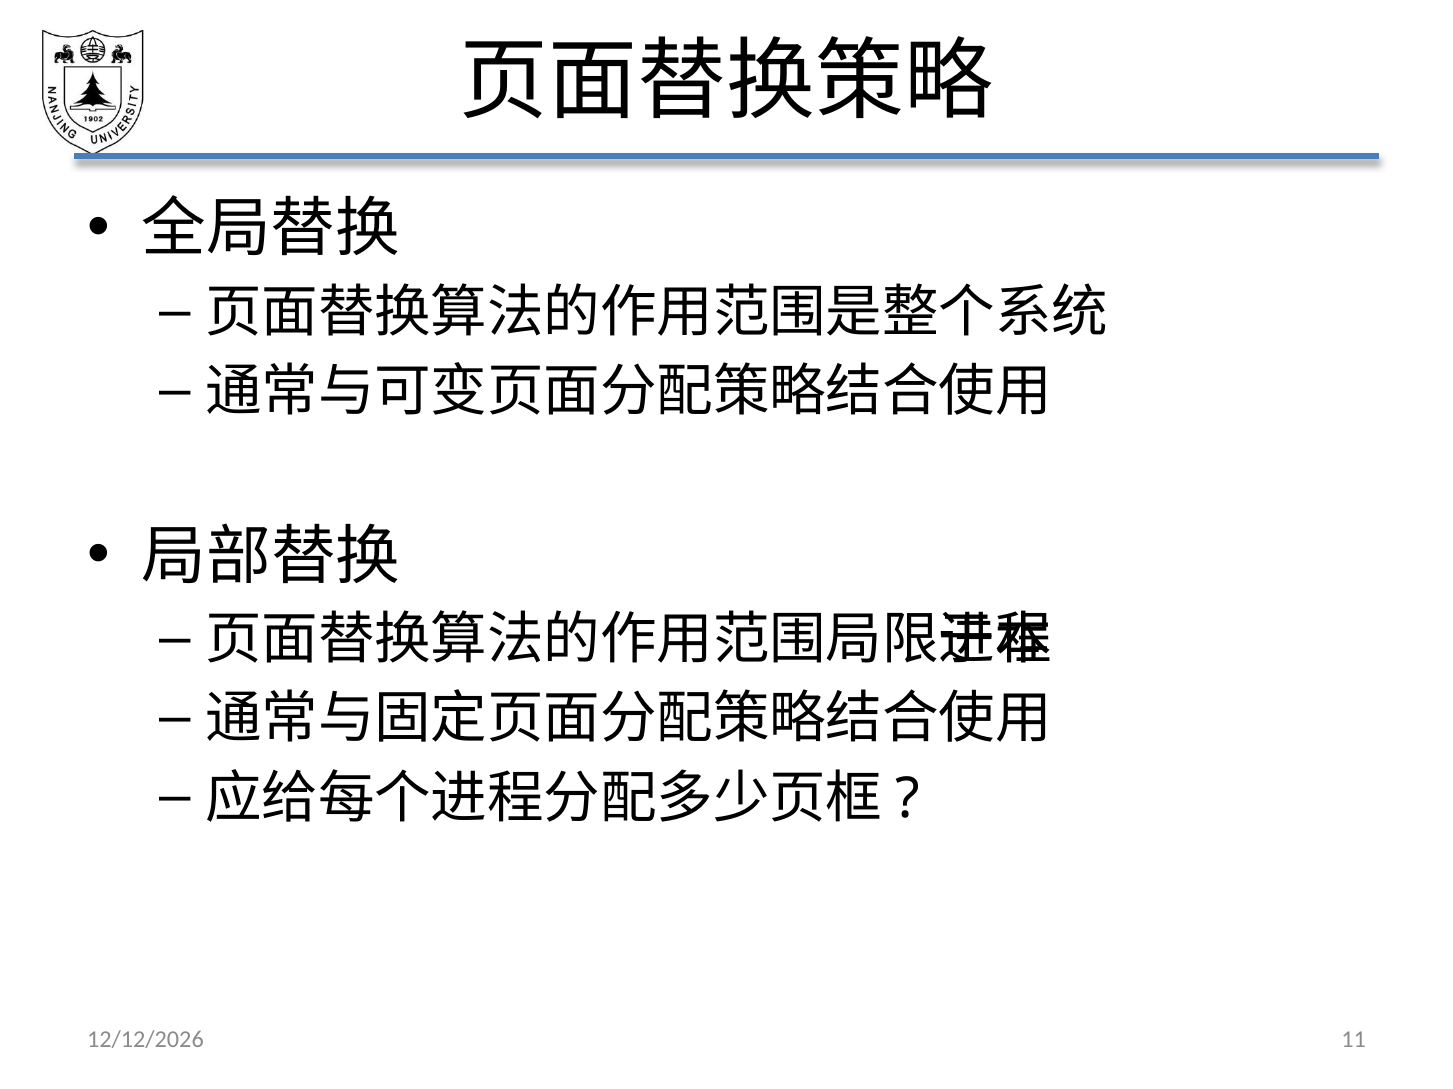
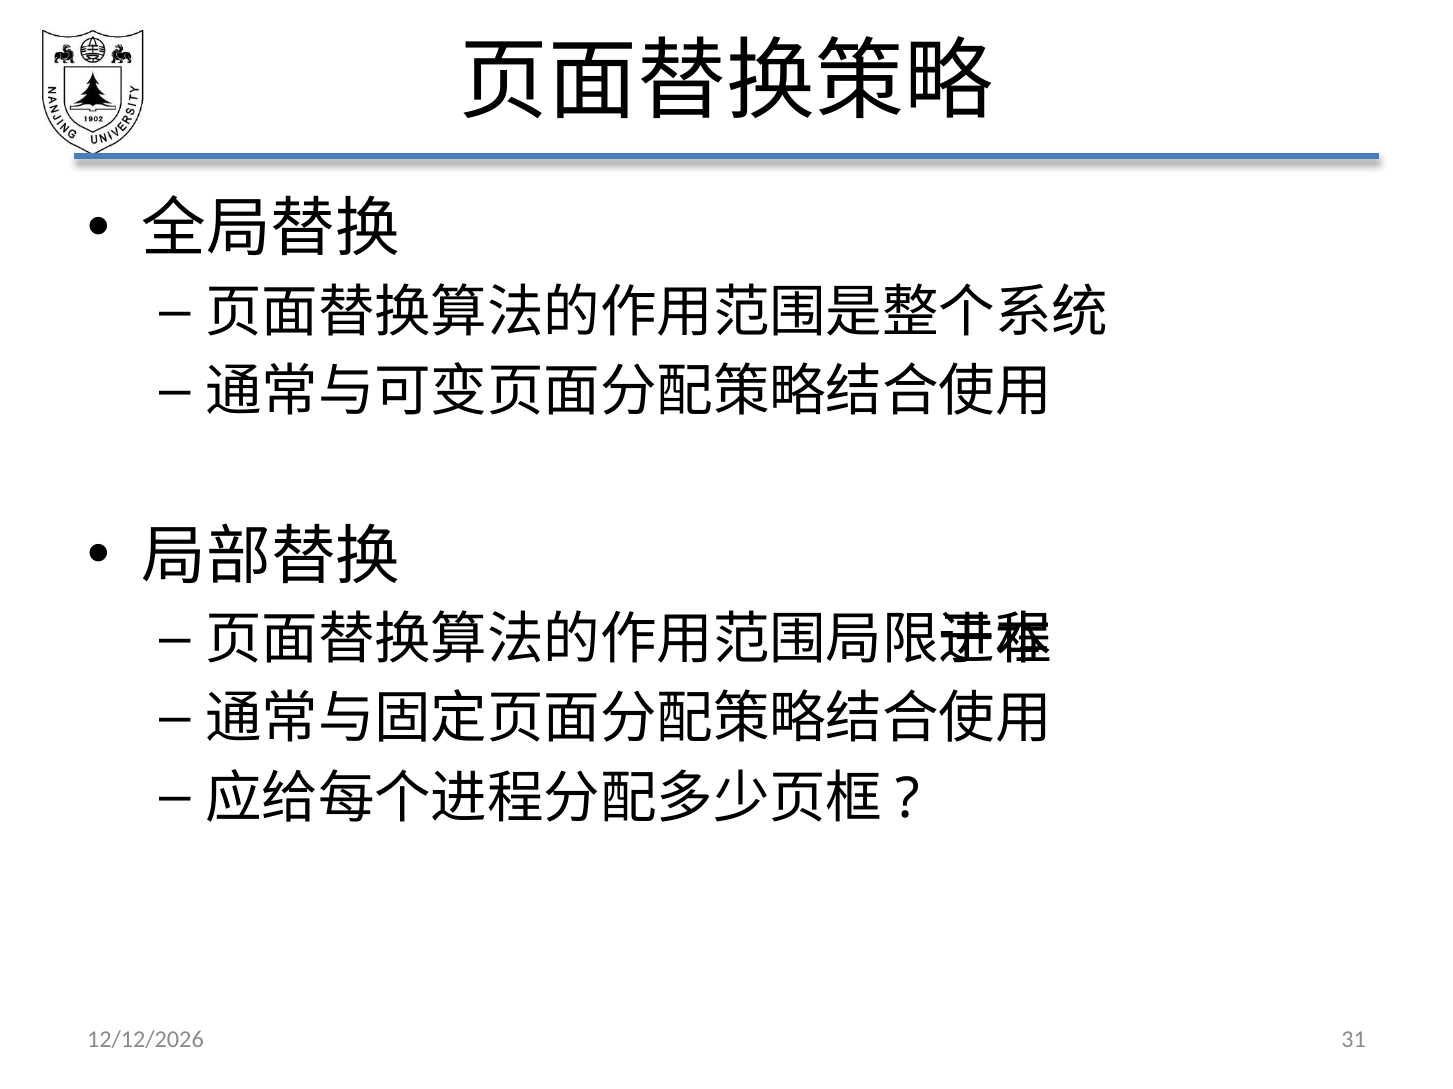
11: 11 -> 31
